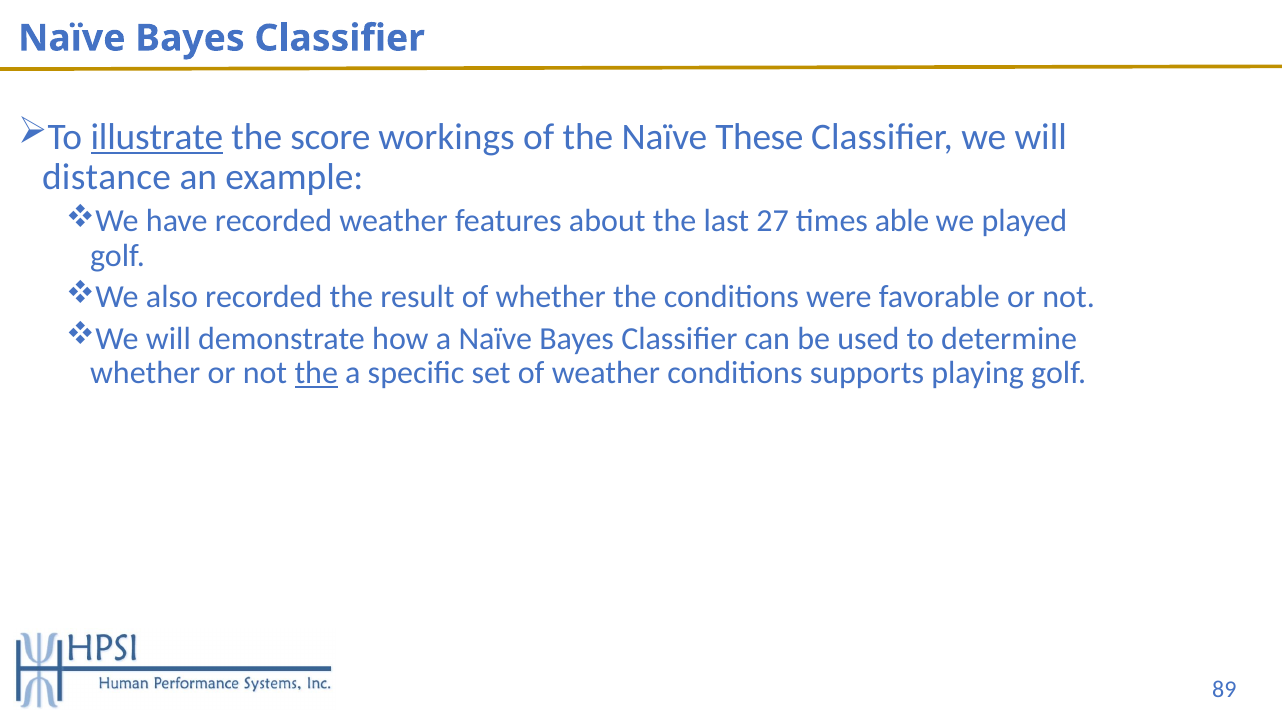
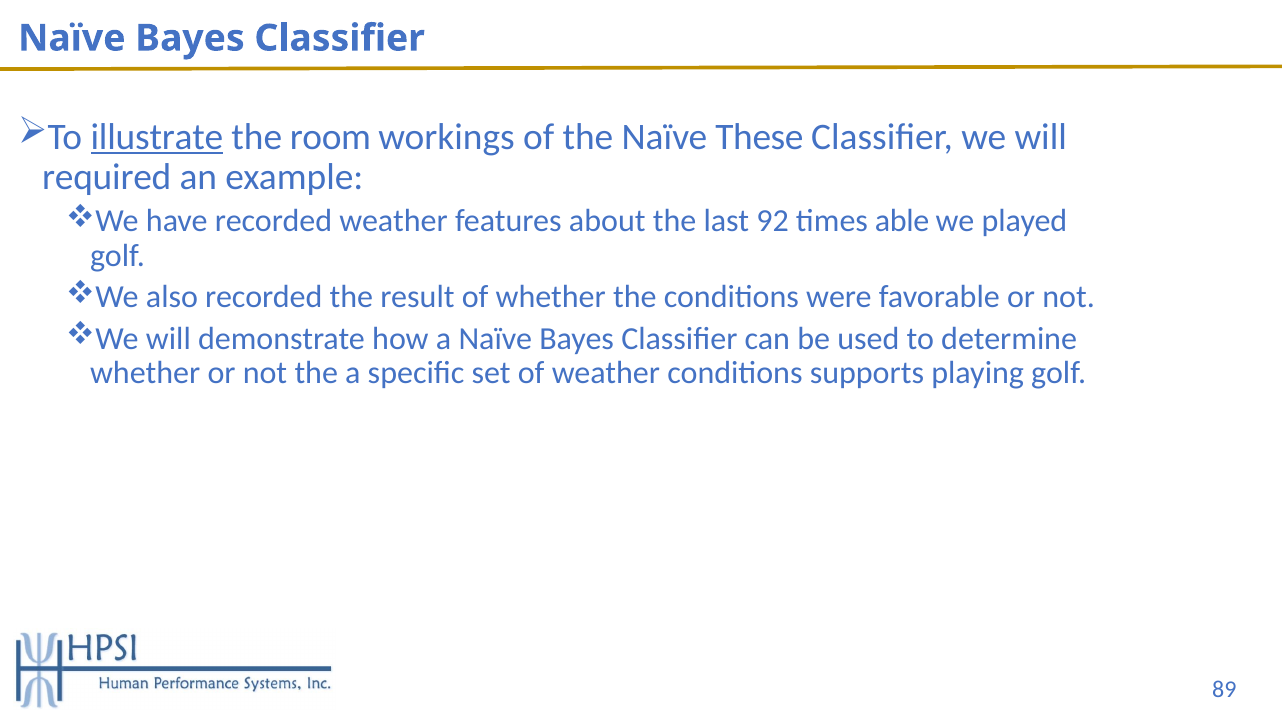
score: score -> room
distance: distance -> required
27: 27 -> 92
the at (316, 373) underline: present -> none
